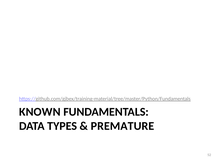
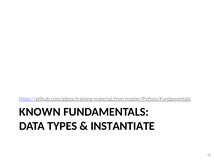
PREMATURE: PREMATURE -> INSTANTIATE
